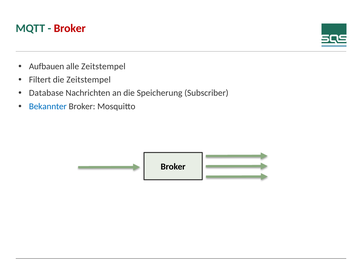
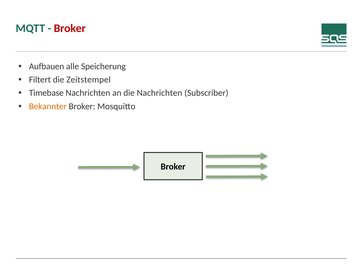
alle Zeitstempel: Zeitstempel -> Speicherung
Database: Database -> Timebase
die Speicherung: Speicherung -> Nachrichten
Bekannter colour: blue -> orange
